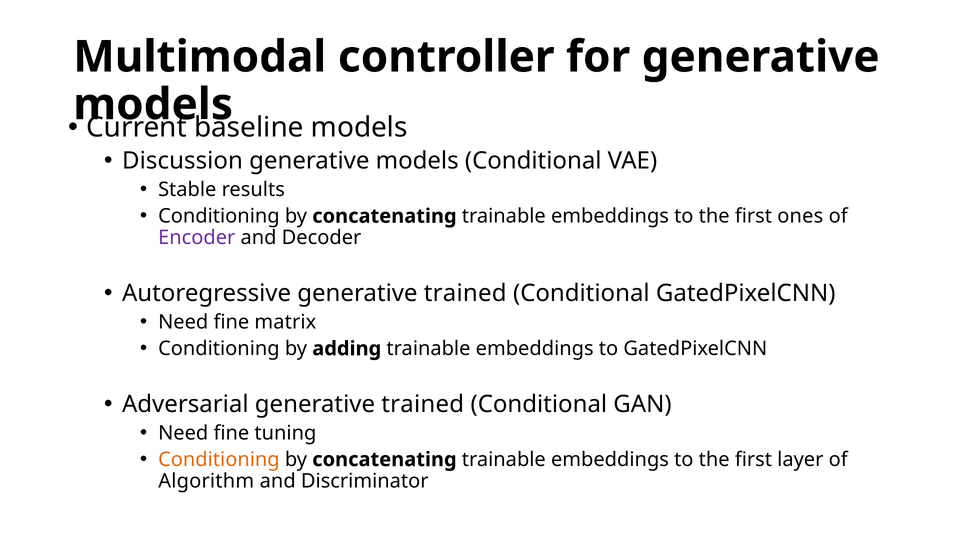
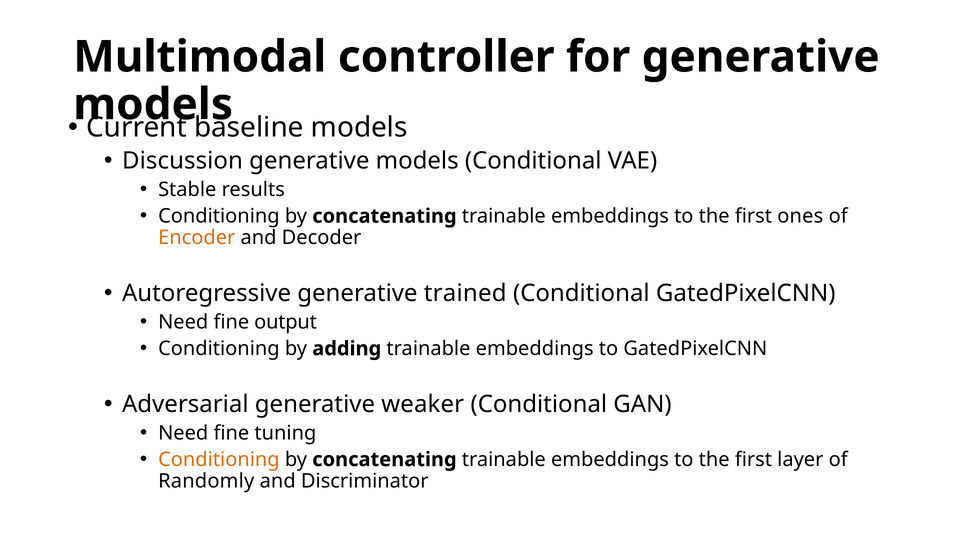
Encoder colour: purple -> orange
matrix: matrix -> output
Adversarial generative trained: trained -> weaker
Algorithm: Algorithm -> Randomly
